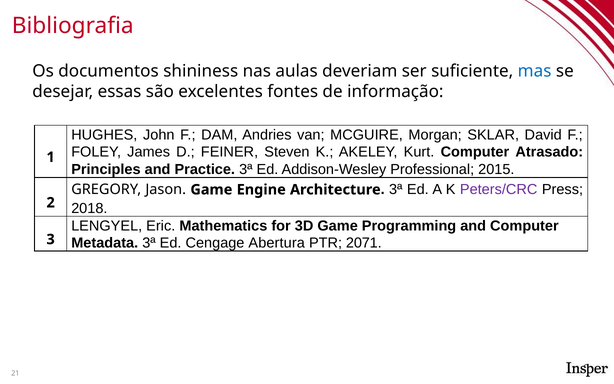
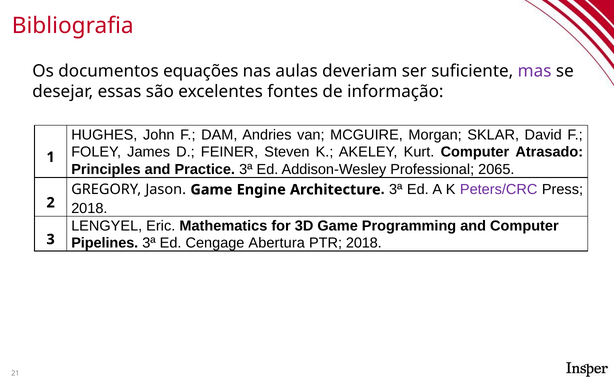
shininess: shininess -> equações
mas colour: blue -> purple
2015: 2015 -> 2065
Metadata: Metadata -> Pipelines
PTR 2071: 2071 -> 2018
